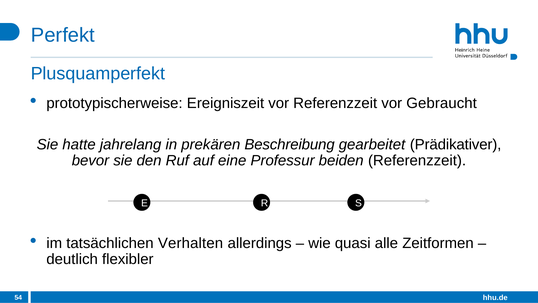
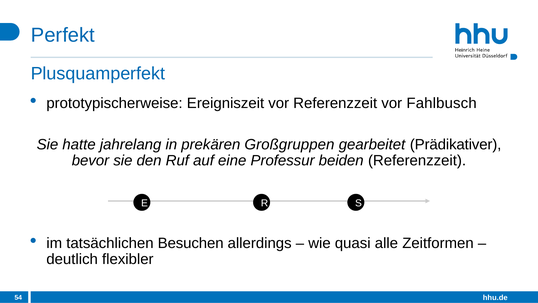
Gebraucht: Gebraucht -> Fahlbusch
Beschreibung: Beschreibung -> Großgruppen
Verhalten: Verhalten -> Besuchen
